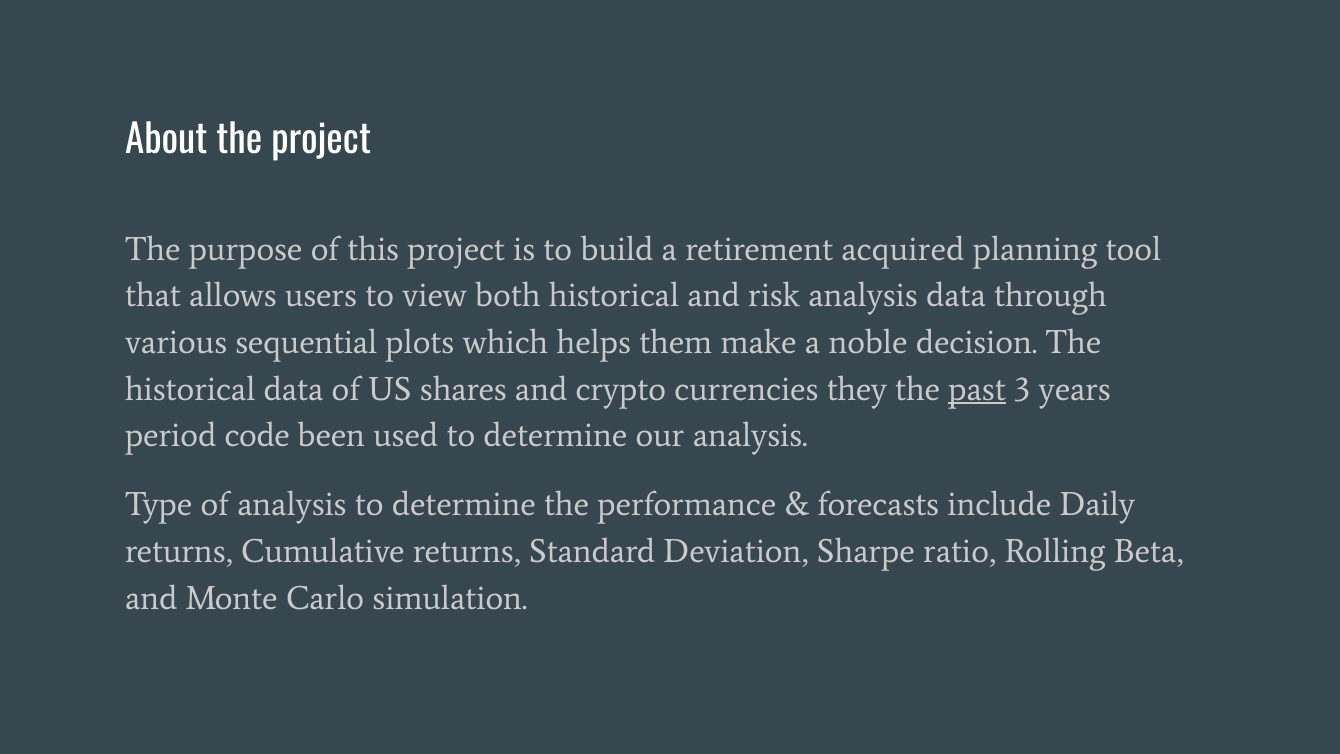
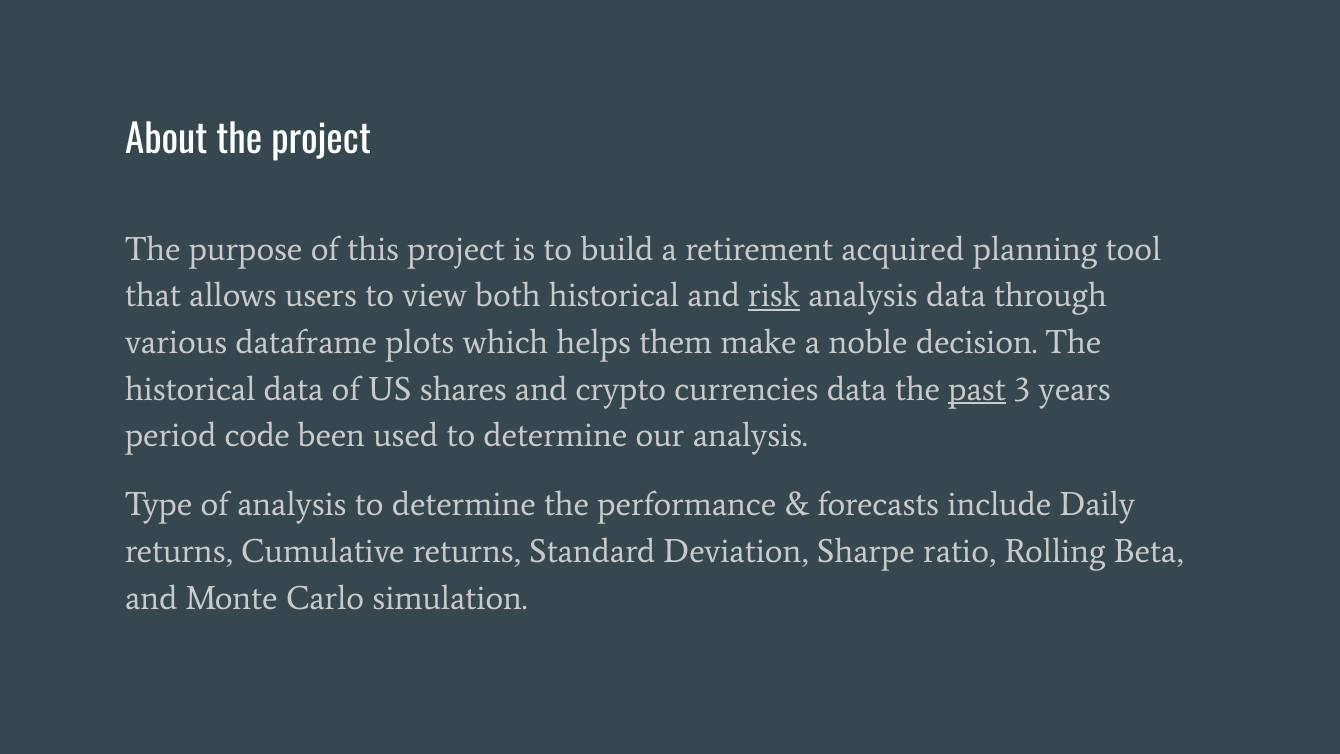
risk underline: none -> present
sequential: sequential -> dataframe
currencies they: they -> data
